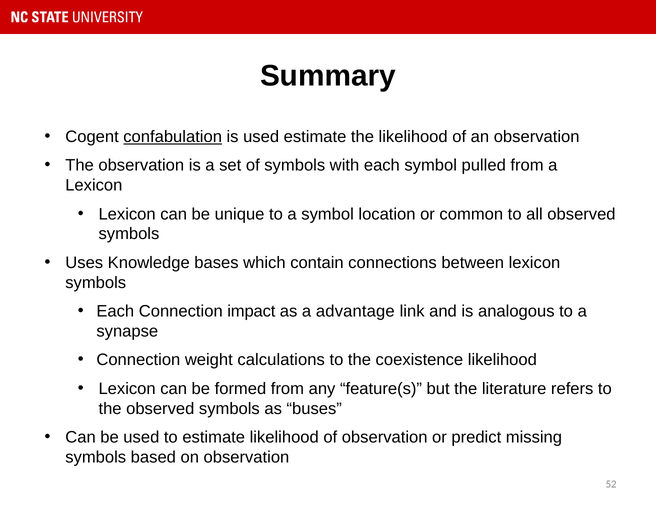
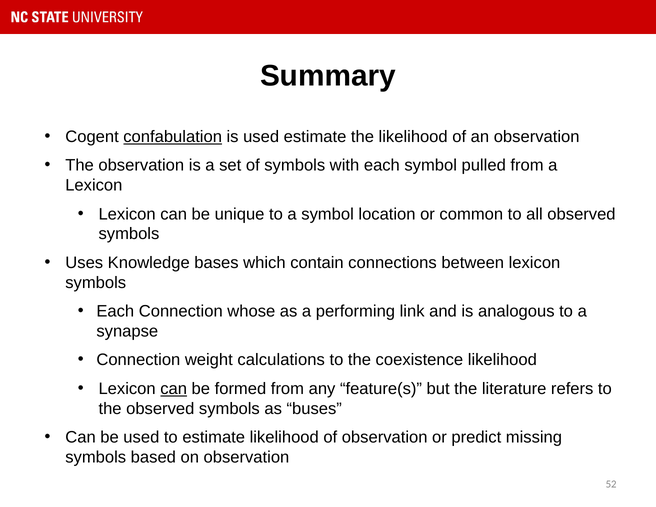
impact: impact -> whose
advantage: advantage -> performing
can at (174, 389) underline: none -> present
